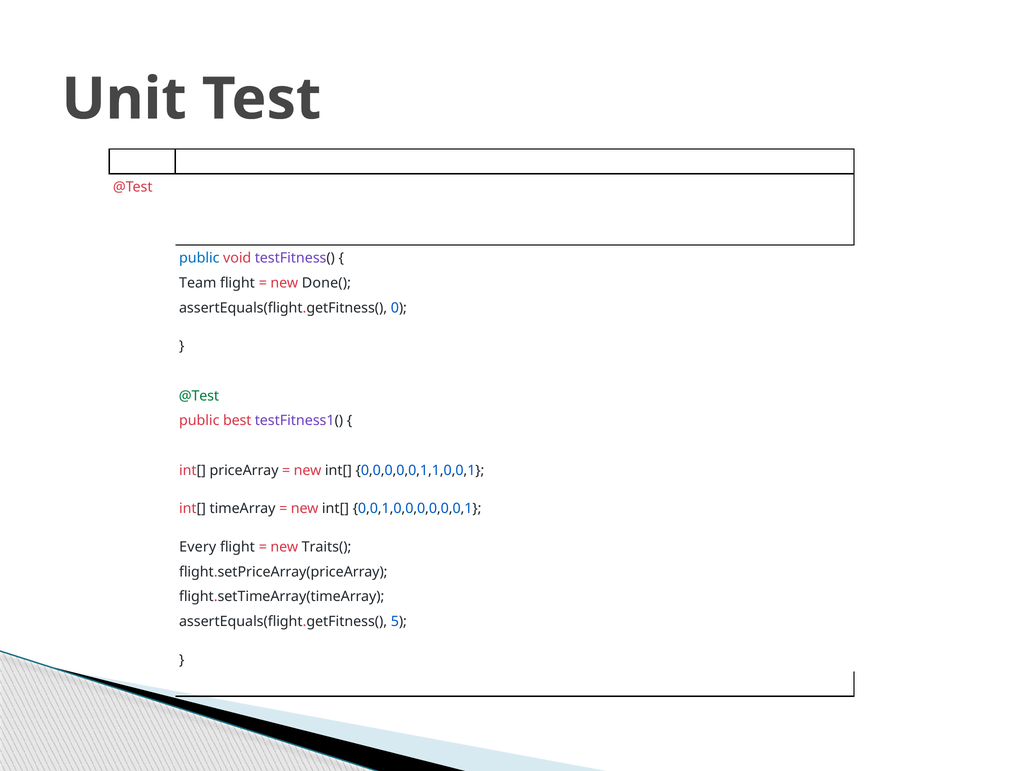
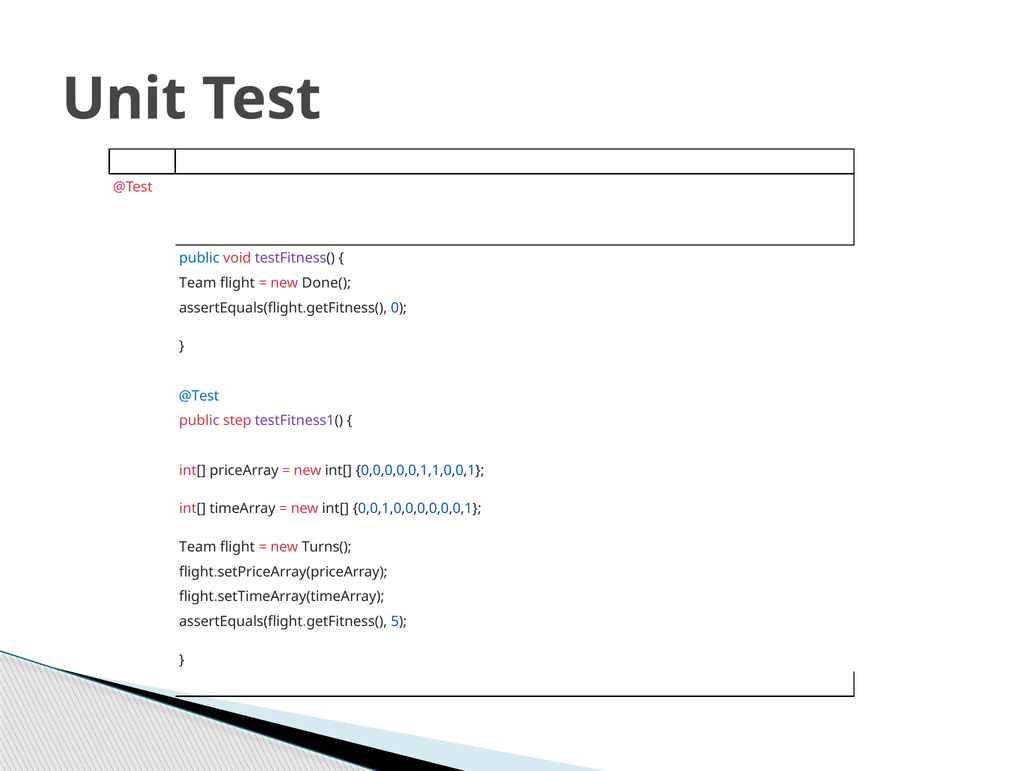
@Test at (199, 396) colour: green -> blue
best: best -> step
Every at (198, 547): Every -> Team
Traits(: Traits( -> Turns(
